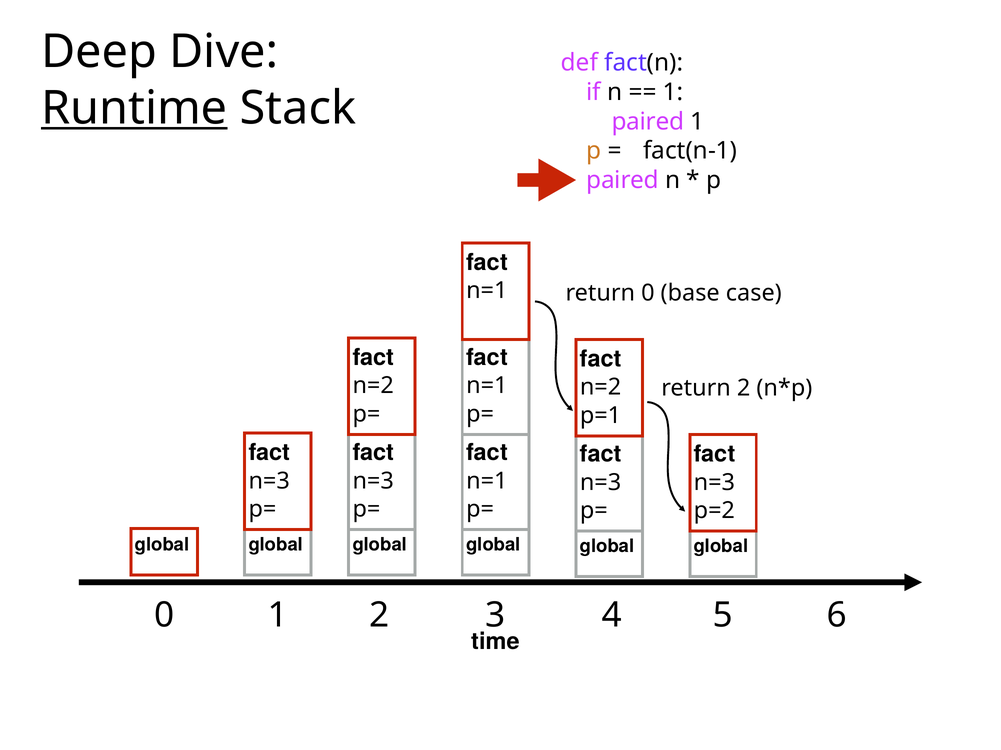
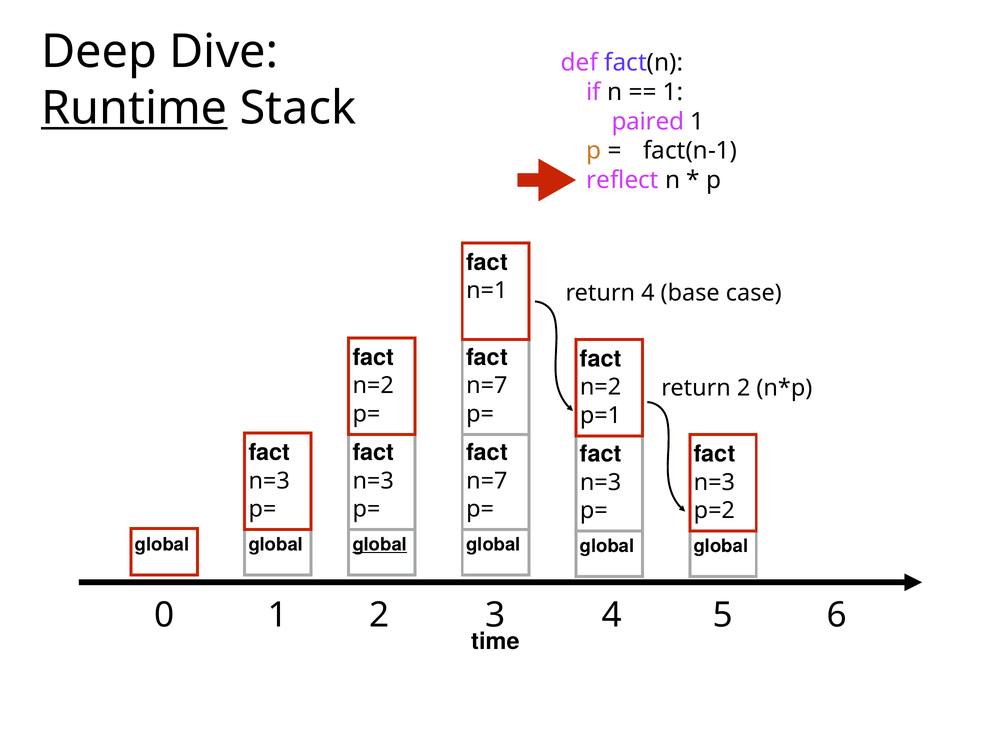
paired at (623, 180): paired -> reflect
return 0: 0 -> 4
n=1 at (487, 386): n=1 -> n=7
n=1 at (487, 481): n=1 -> n=7
global at (380, 545) underline: none -> present
